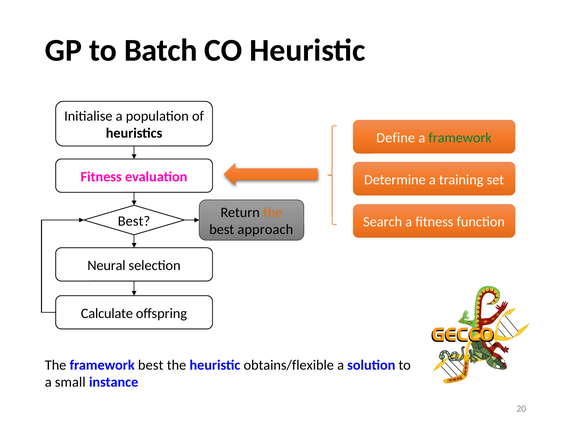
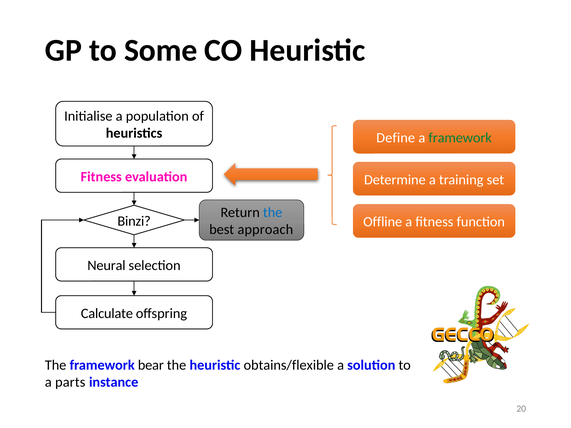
Batch: Batch -> Some
the at (273, 213) colour: orange -> blue
Best at (134, 221): Best -> Binzi
Search: Search -> Offline
framework best: best -> bear
small: small -> parts
